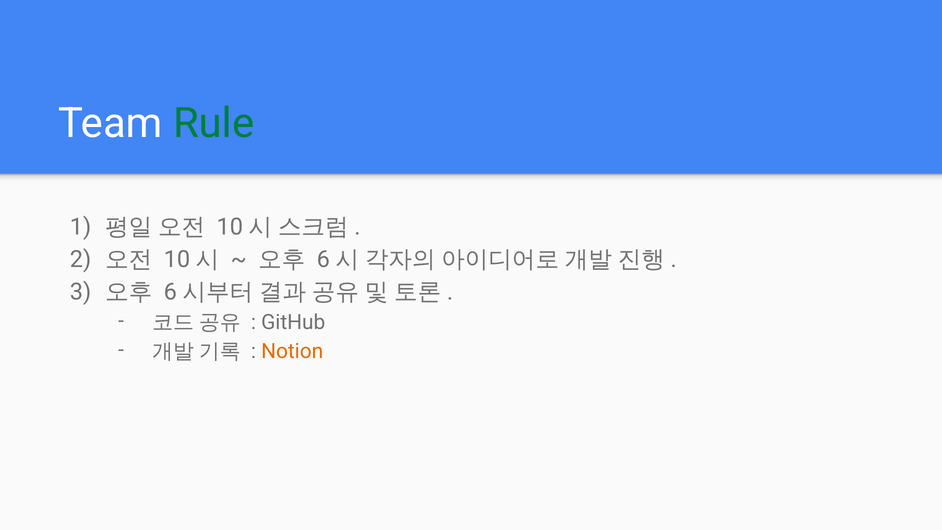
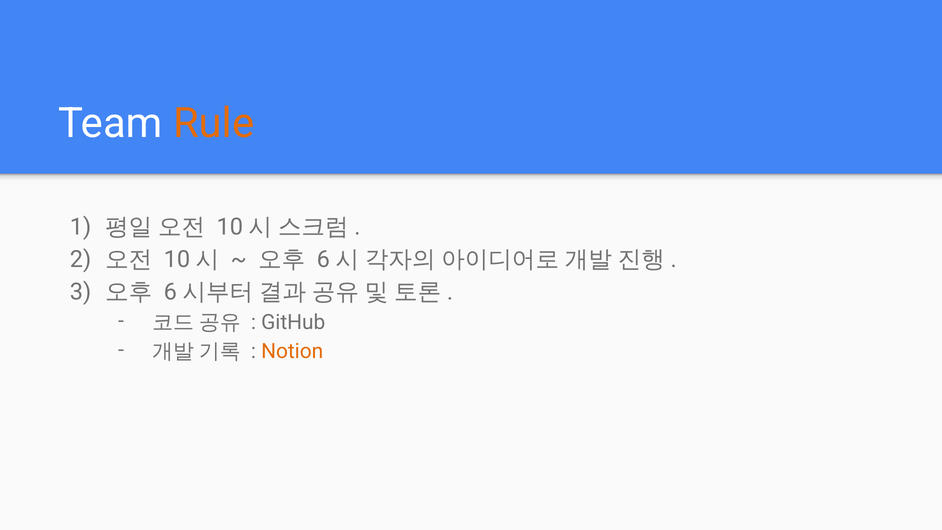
Rule colour: green -> orange
